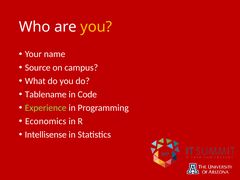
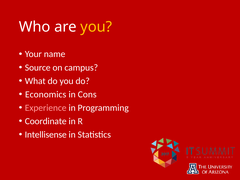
Tablename: Tablename -> Economics
Code: Code -> Cons
Experience colour: light green -> pink
Economics: Economics -> Coordinate
